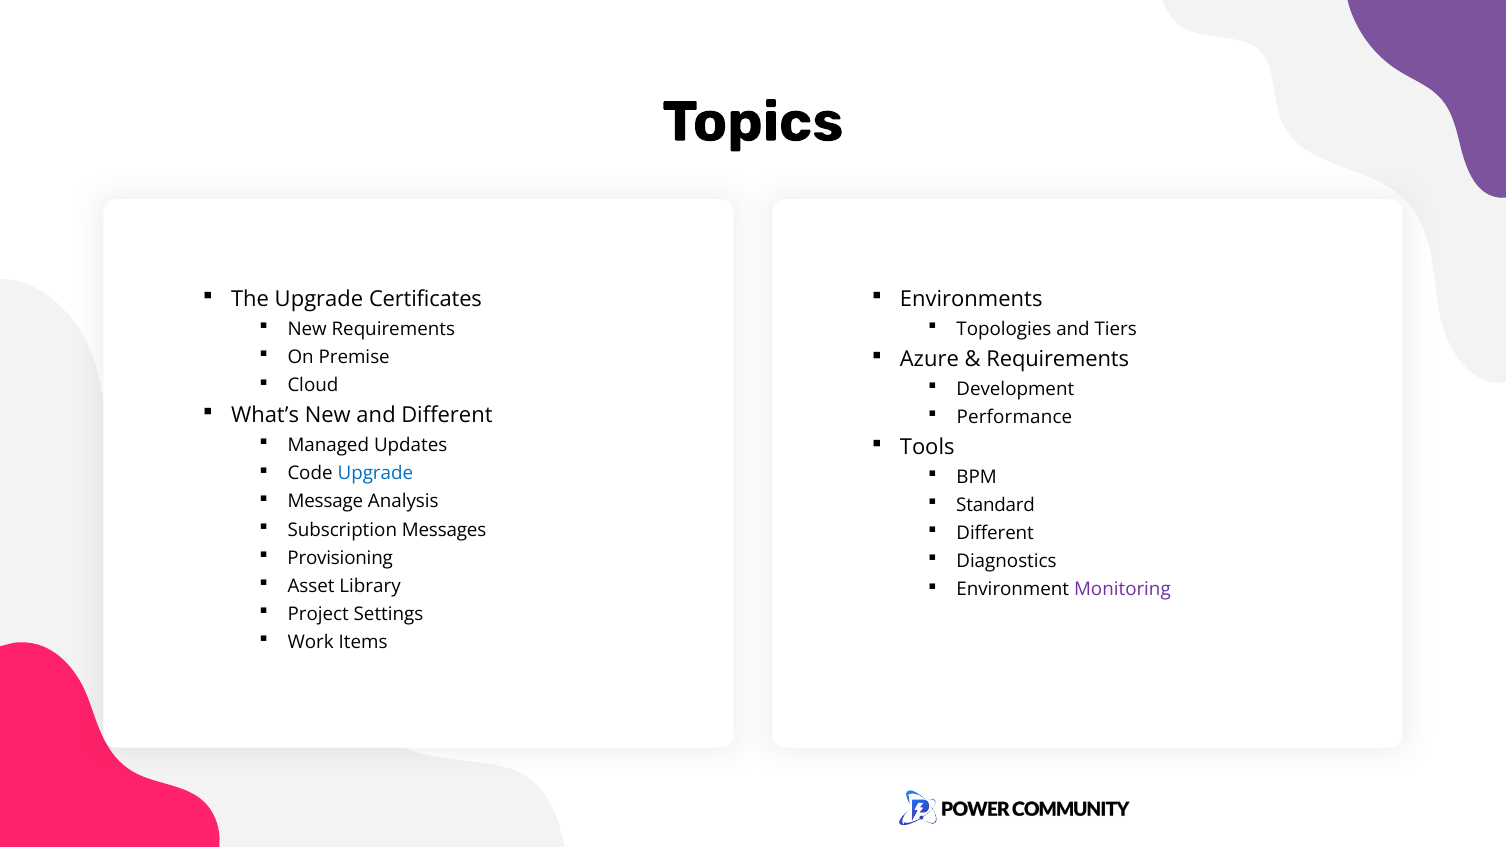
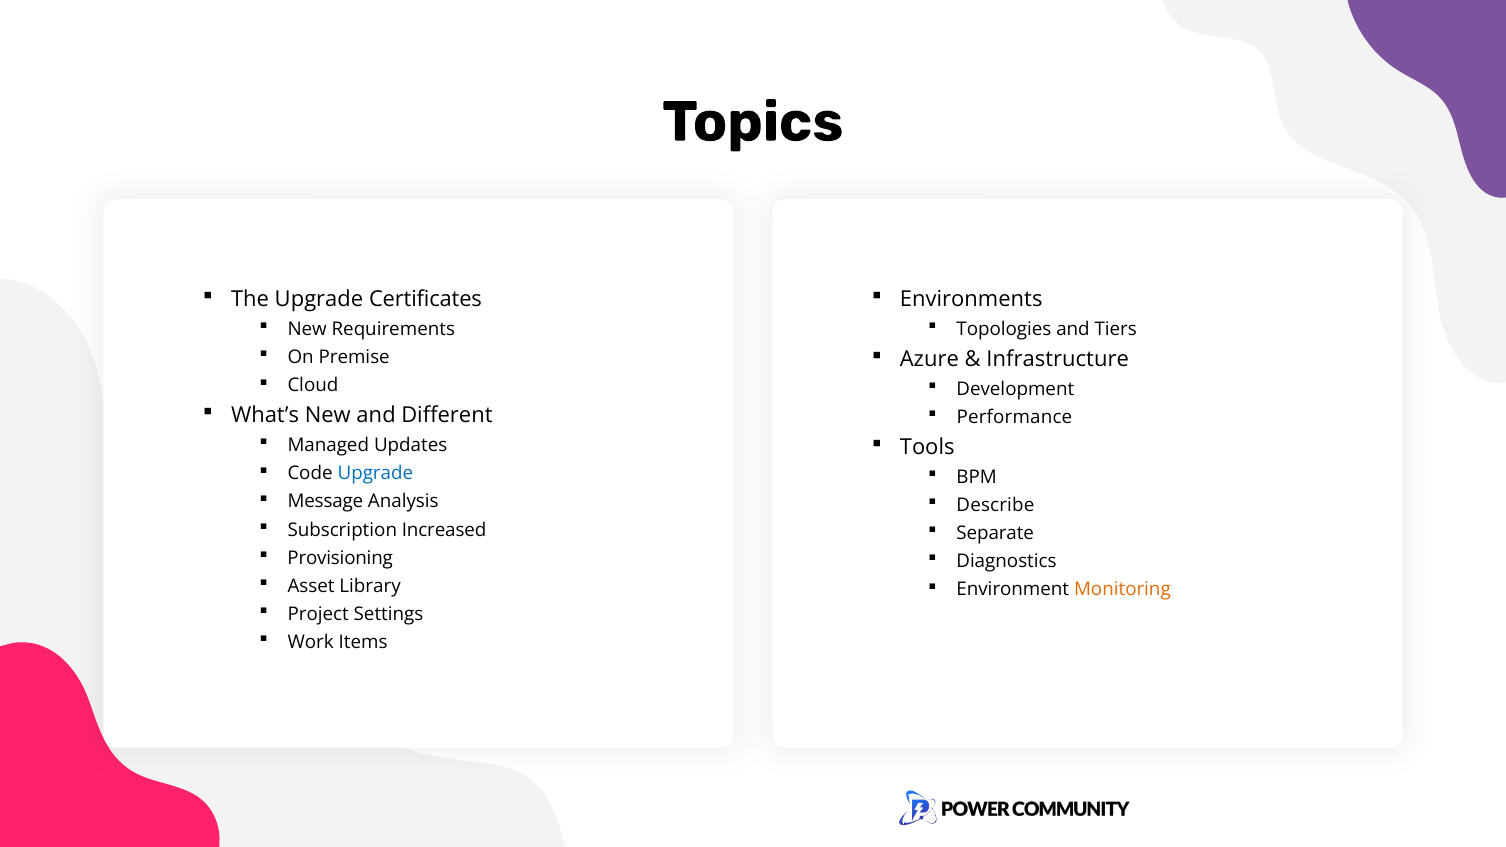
Requirements at (1058, 359): Requirements -> Infrastructure
Standard: Standard -> Describe
Messages: Messages -> Increased
Different at (995, 533): Different -> Separate
Monitoring colour: purple -> orange
